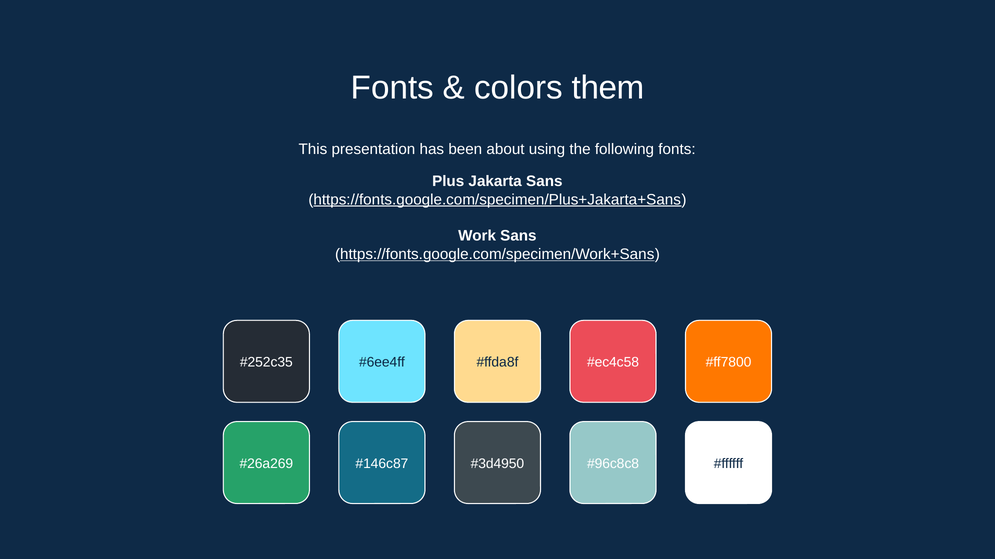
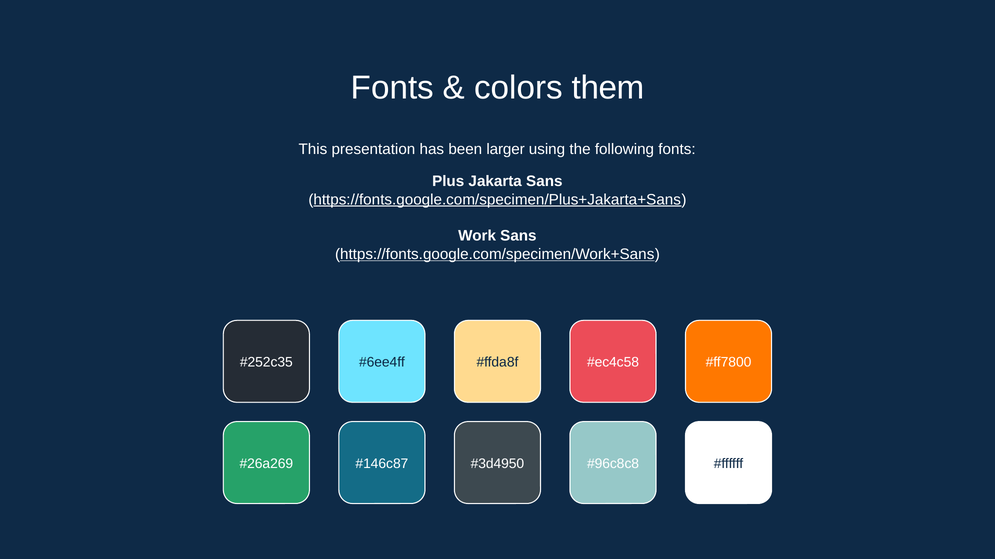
about: about -> larger
